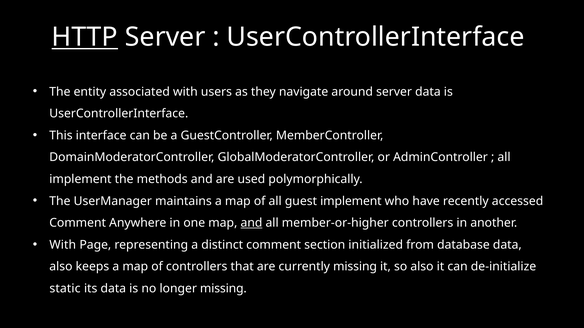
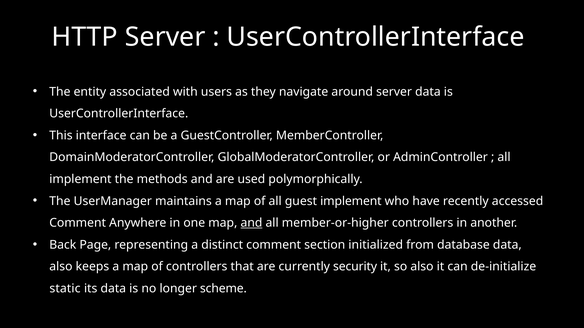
HTTP underline: present -> none
With at (63, 245): With -> Back
currently missing: missing -> security
longer missing: missing -> scheme
